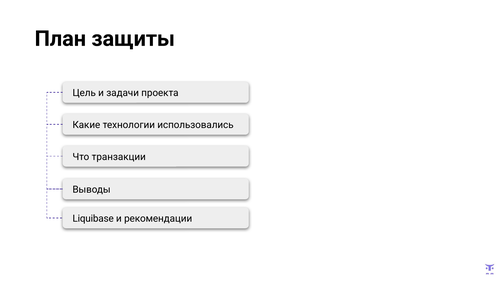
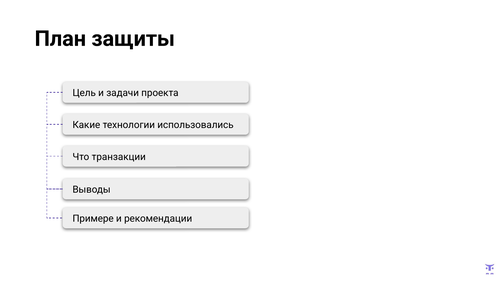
Liquibase: Liquibase -> Примере
